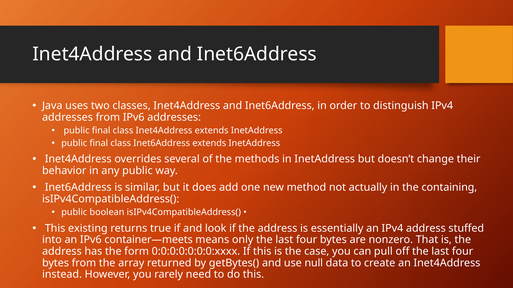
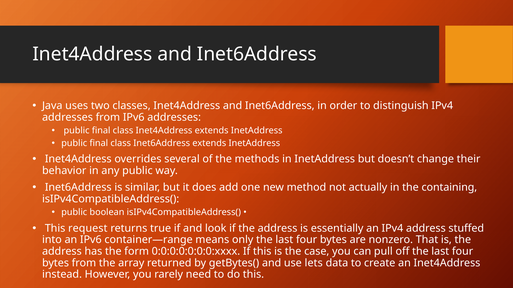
existing: existing -> request
container—meets: container—meets -> container—range
null: null -> lets
